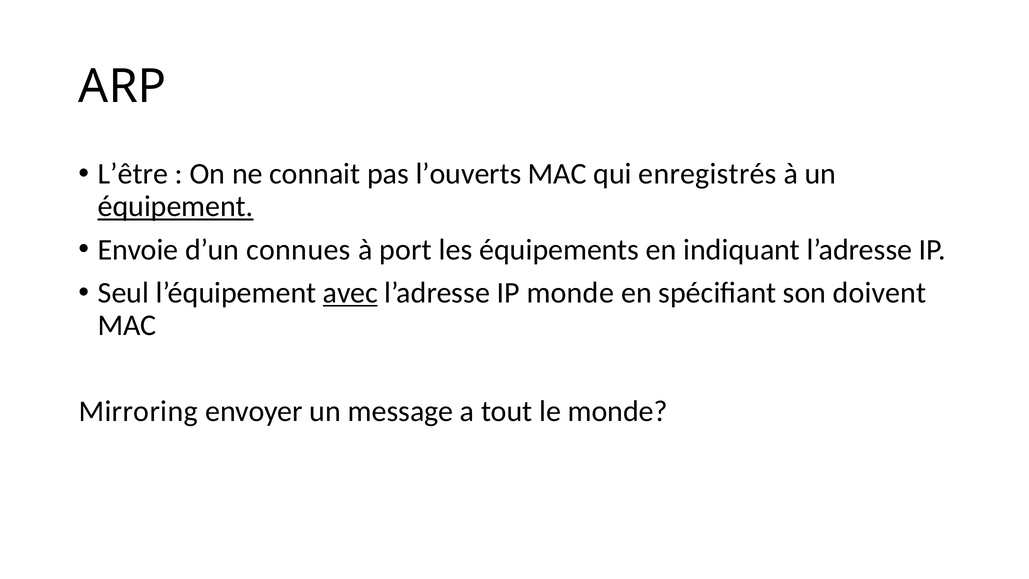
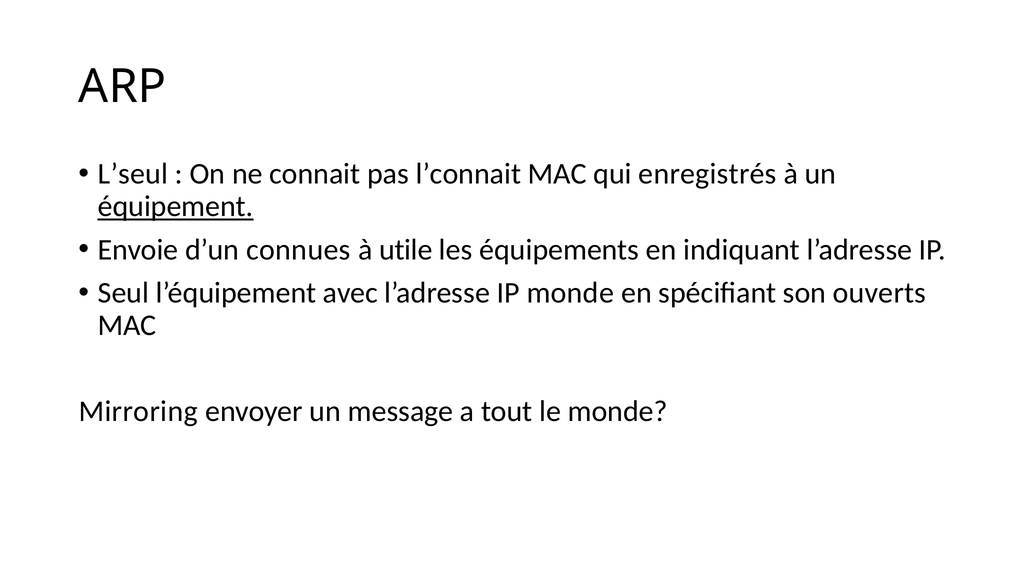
L’être: L’être -> L’seul
l’ouverts: l’ouverts -> l’connait
port: port -> utile
avec underline: present -> none
doivent: doivent -> ouverts
